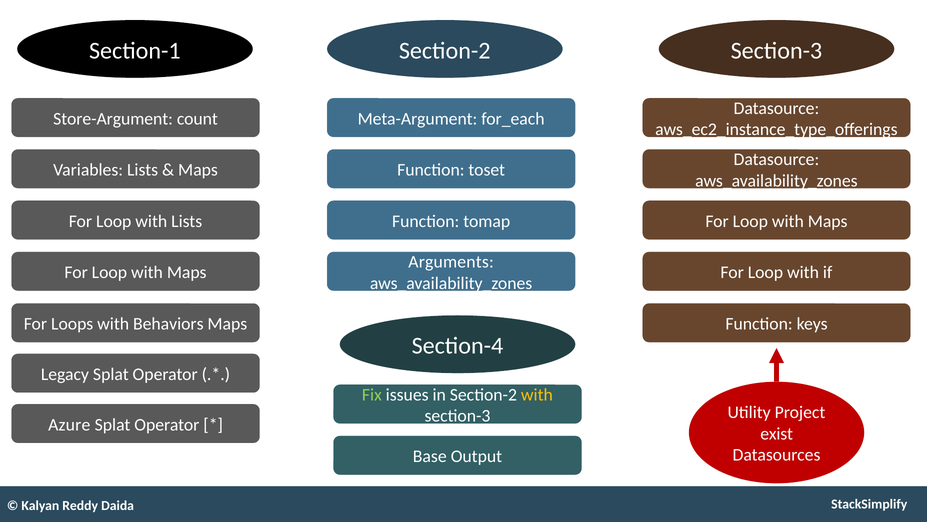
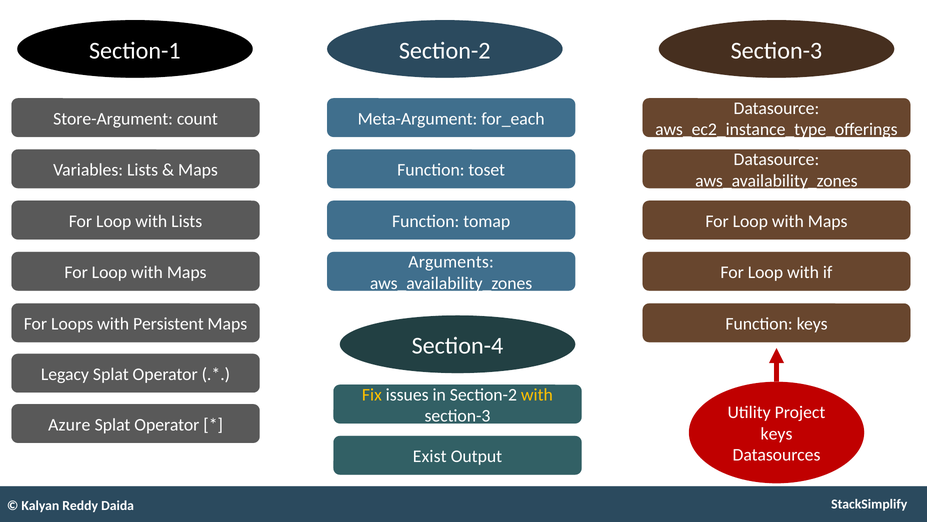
Behaviors: Behaviors -> Persistent
Fix colour: light green -> yellow
exist at (777, 433): exist -> keys
Base: Base -> Exist
